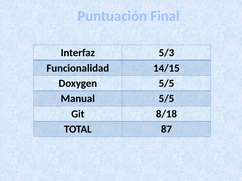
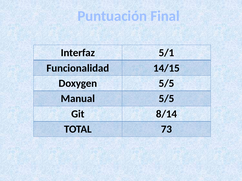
5/3: 5/3 -> 5/1
8/18: 8/18 -> 8/14
87: 87 -> 73
